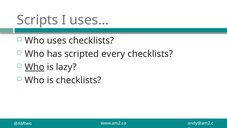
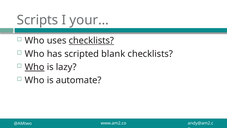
uses…: uses… -> your…
checklists at (91, 41) underline: none -> present
every: every -> blank
is checklists: checklists -> automate
